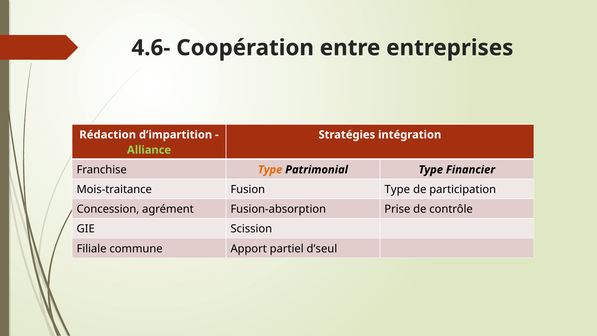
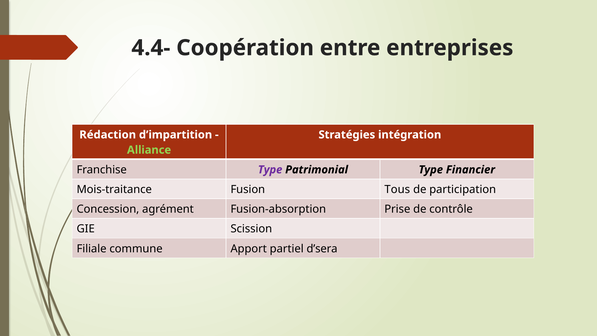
4.6-: 4.6- -> 4.4-
Type at (270, 170) colour: orange -> purple
Fusion Type: Type -> Tous
d’seul: d’seul -> d’sera
